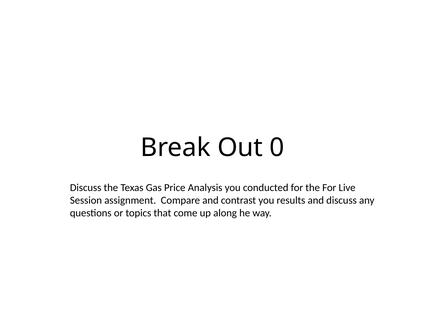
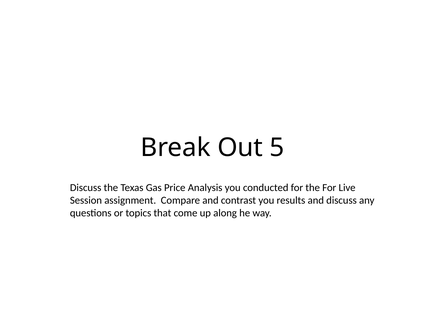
0: 0 -> 5
